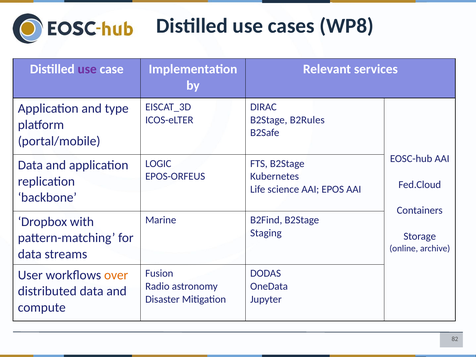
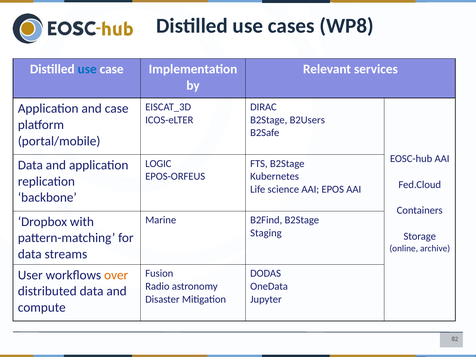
use at (87, 69) colour: purple -> blue
and type: type -> case
B2Rules: B2Rules -> B2Users
